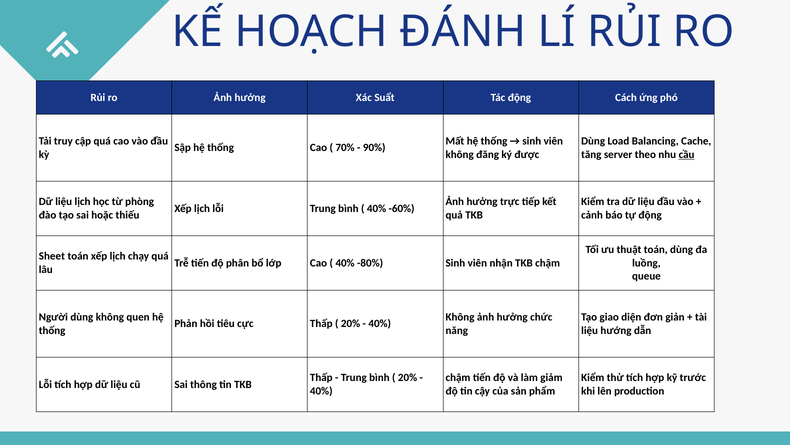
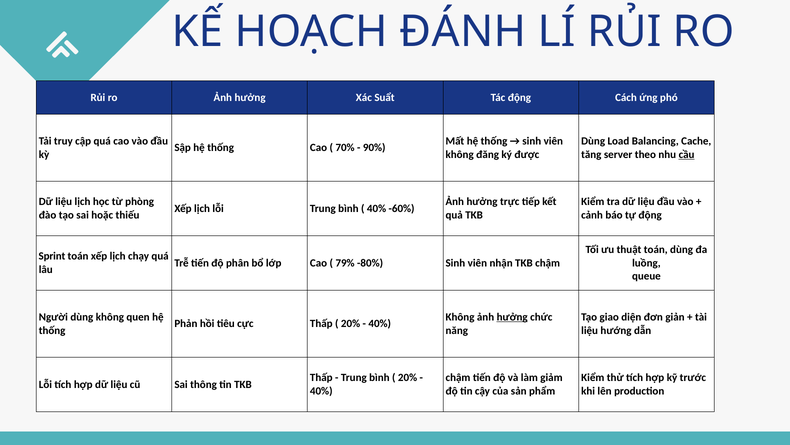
Sheet: Sheet -> Sprint
40% at (345, 263): 40% -> 79%
hưởng at (512, 316) underline: none -> present
